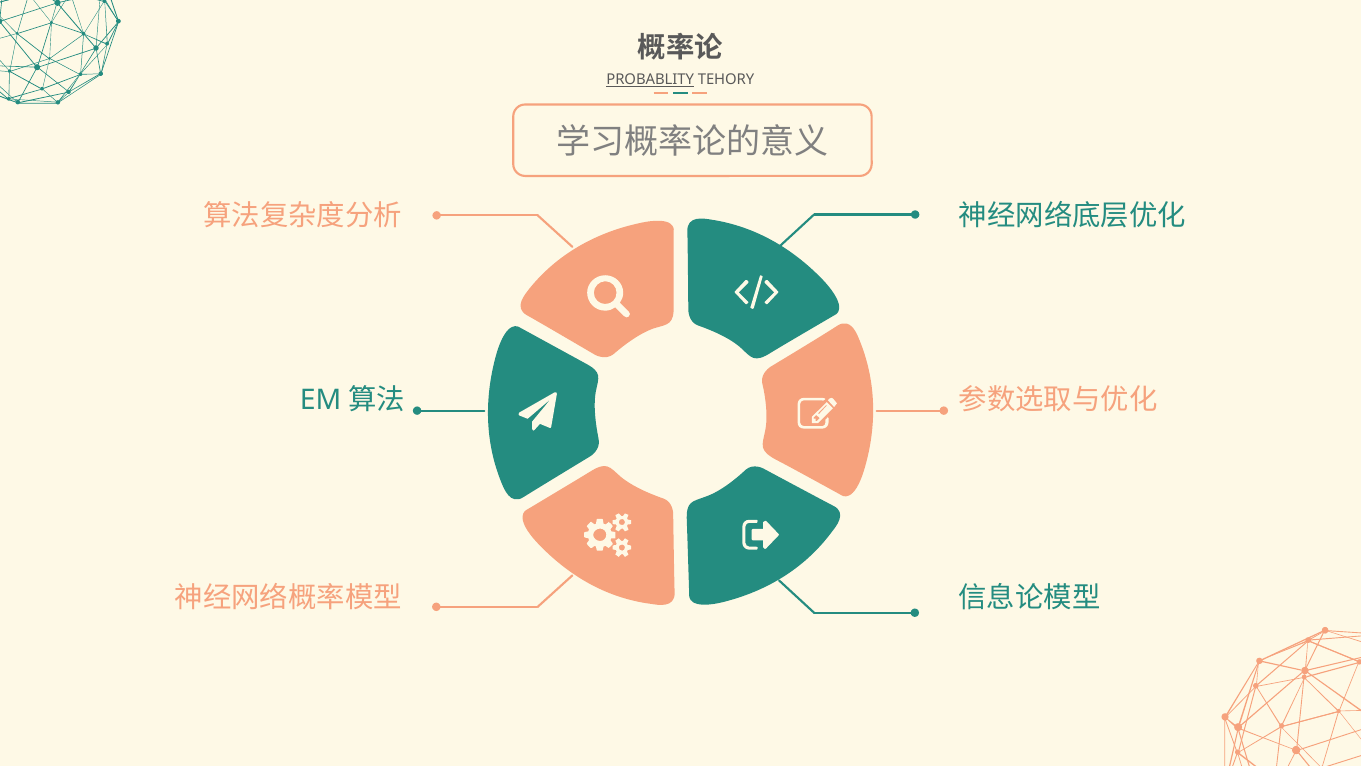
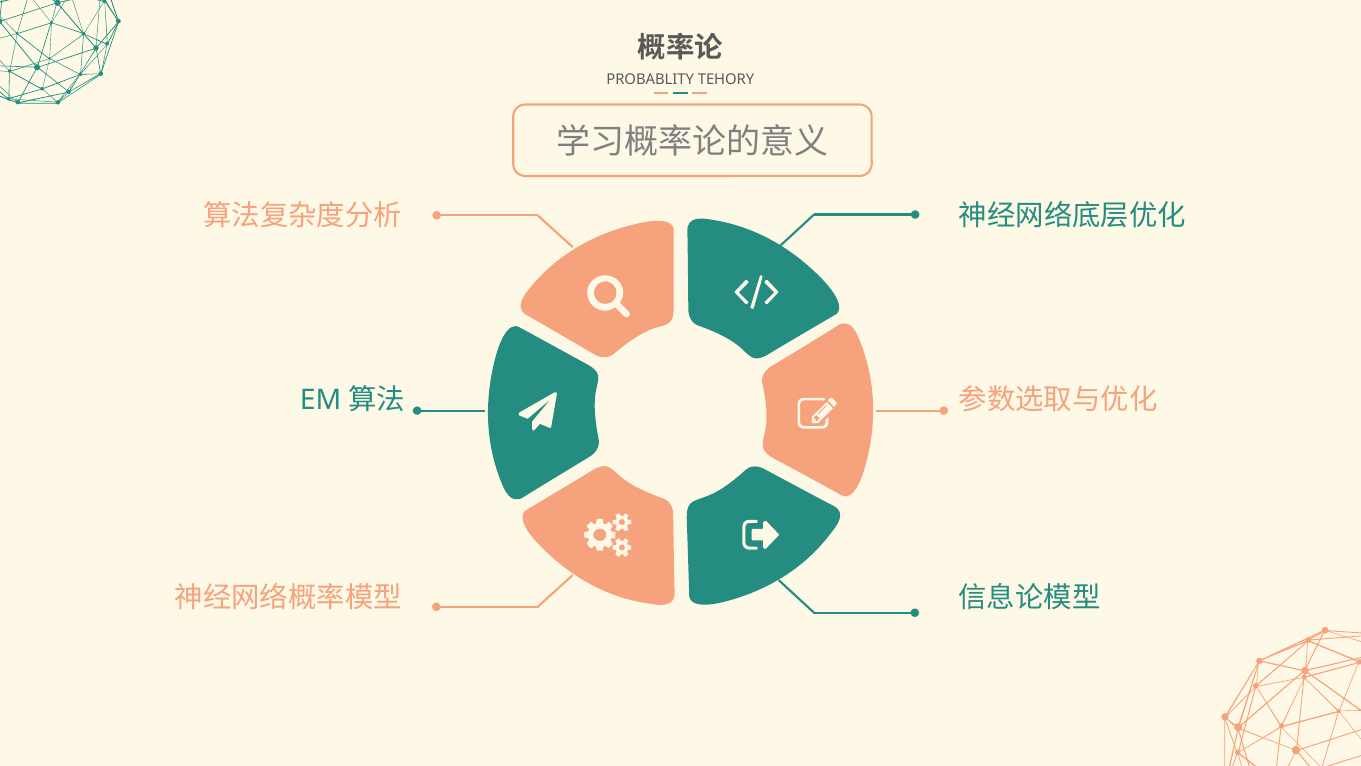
PROBABLITY underline: present -> none
